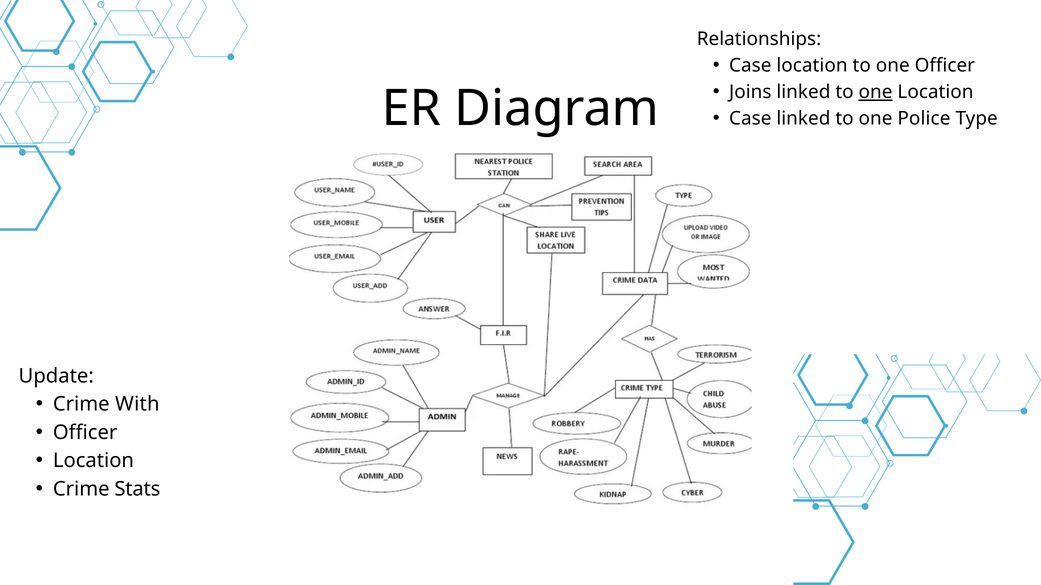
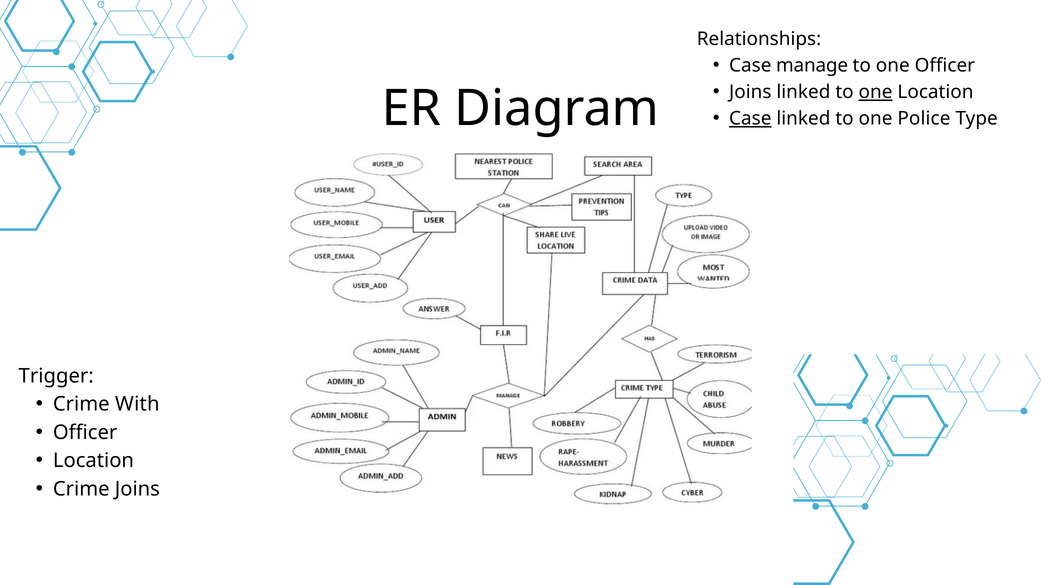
Case location: location -> manage
Case at (750, 119) underline: none -> present
Update: Update -> Trigger
Crime Stats: Stats -> Joins
